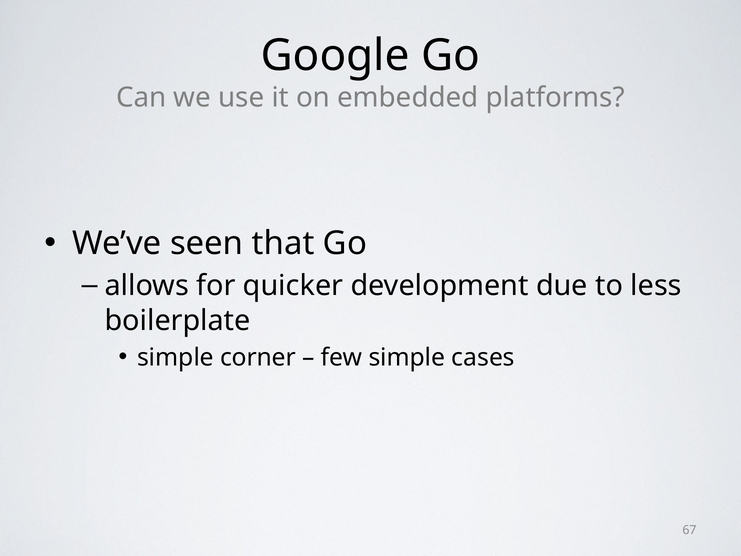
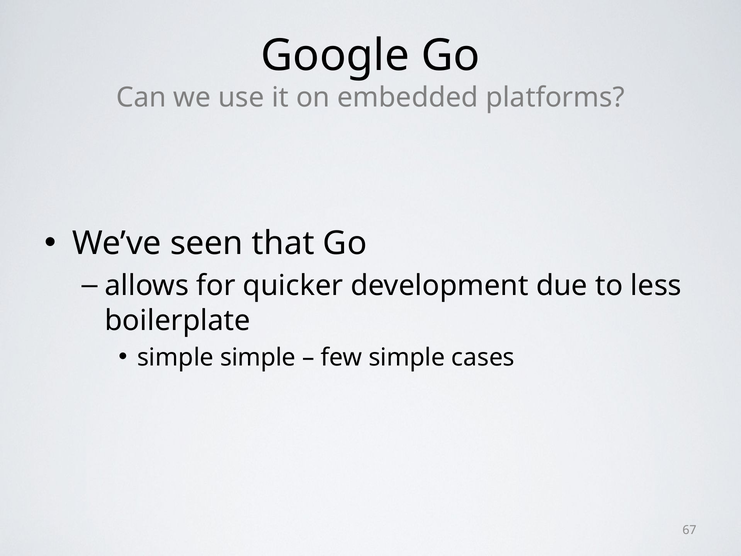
simple corner: corner -> simple
